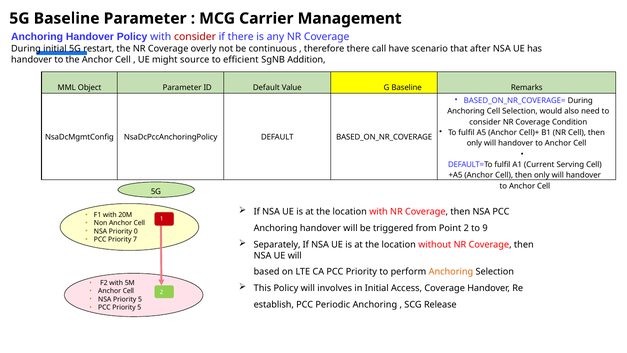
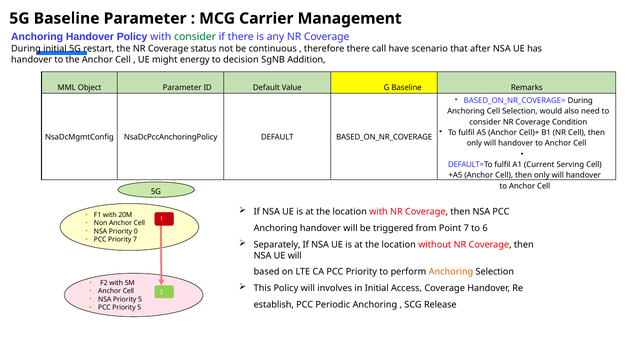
consider at (195, 37) colour: red -> green
overly: overly -> status
source: source -> energy
efficient: efficient -> decision
Point 2: 2 -> 7
9: 9 -> 6
